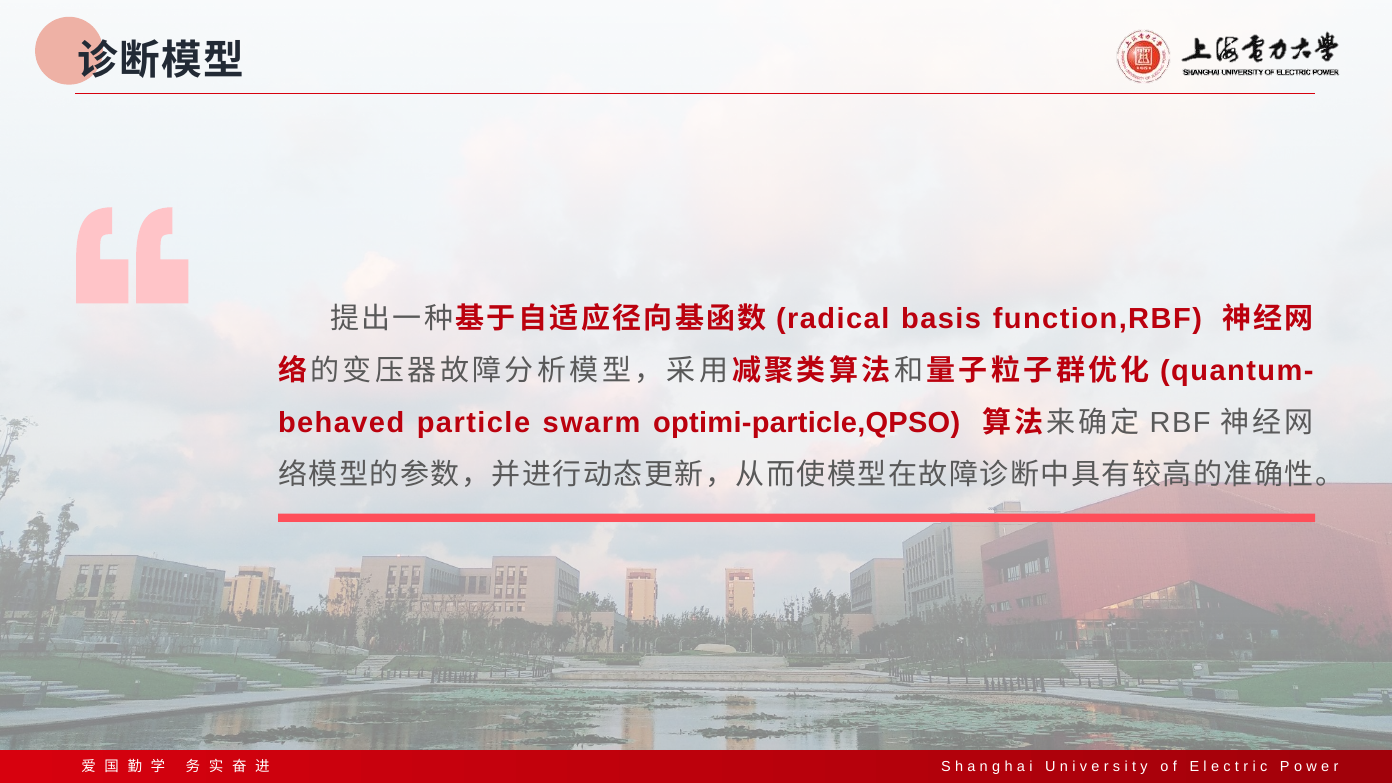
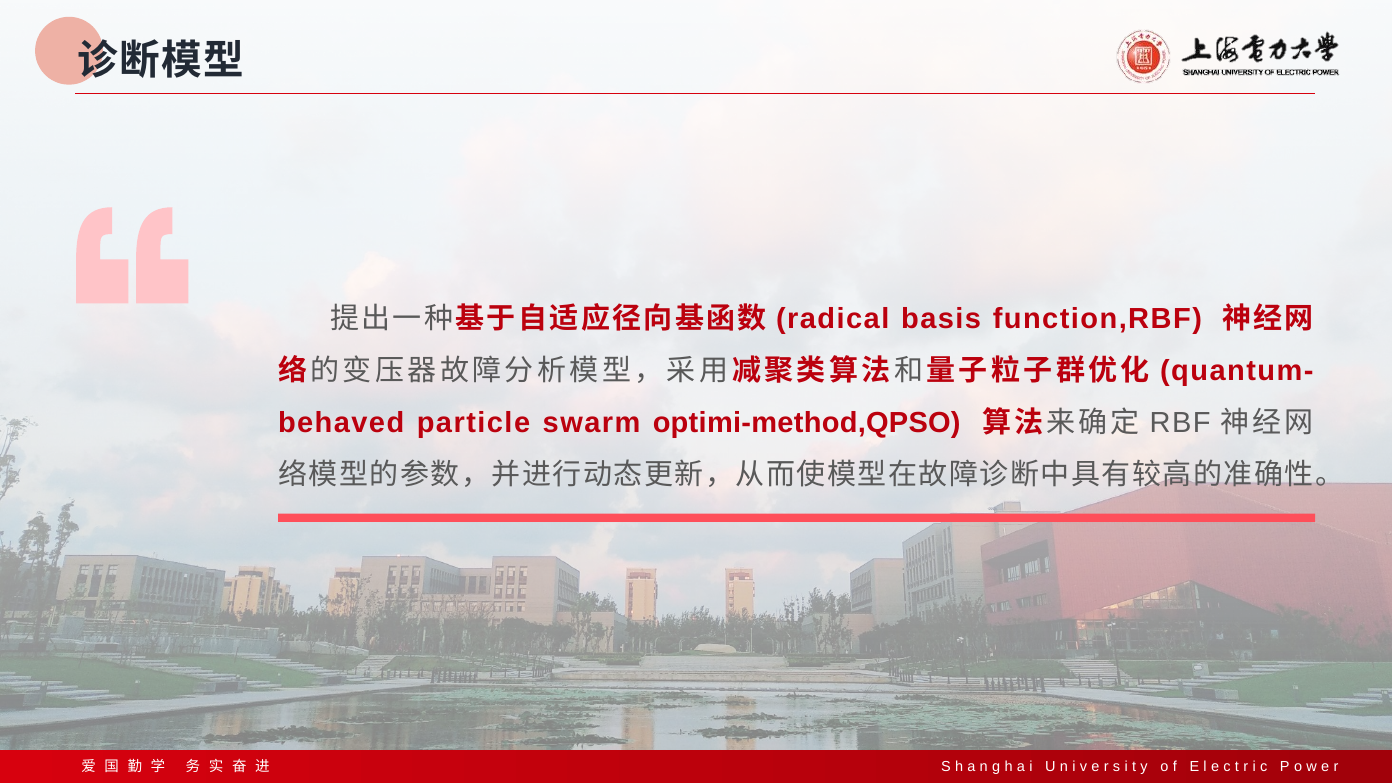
optimi-particle,QPSO: optimi-particle,QPSO -> optimi-method,QPSO
